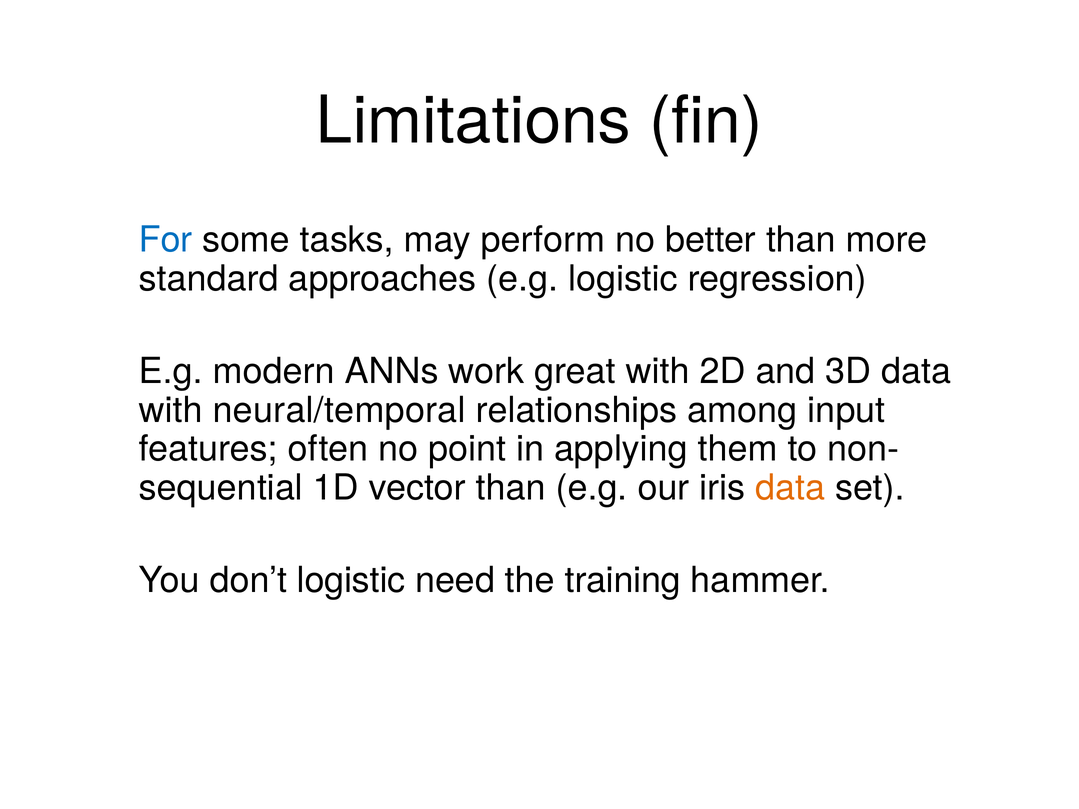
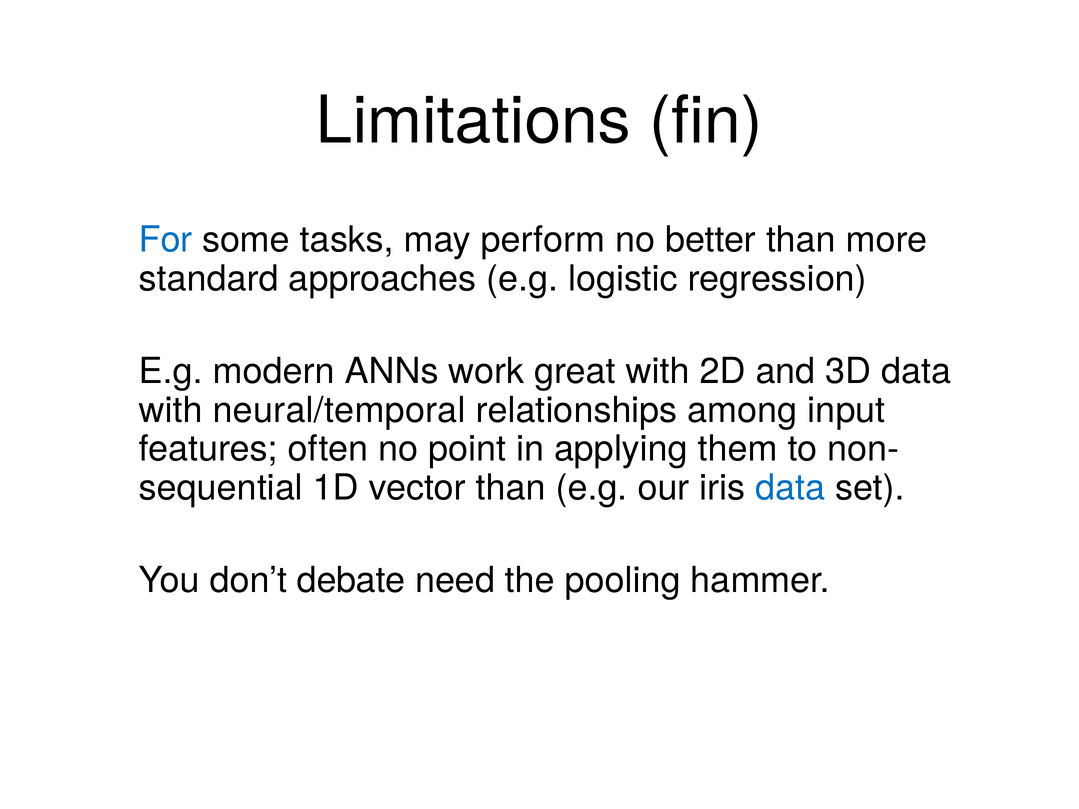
data at (790, 488) colour: orange -> blue
don’t logistic: logistic -> debate
training: training -> pooling
